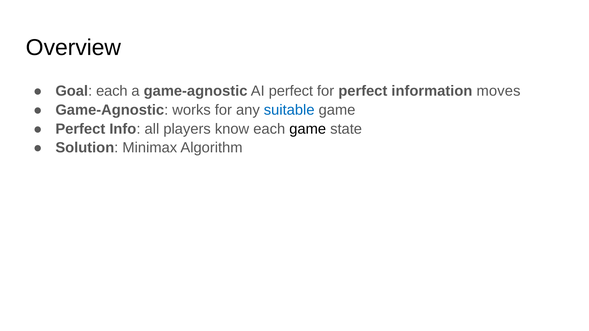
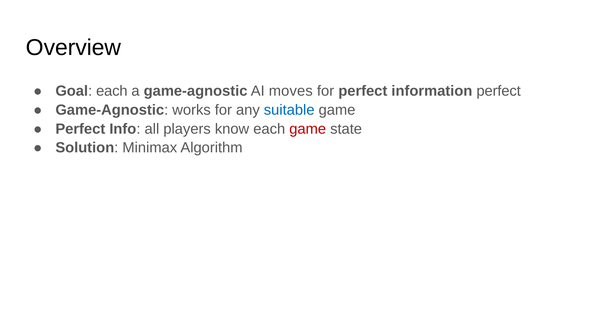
AI perfect: perfect -> moves
information moves: moves -> perfect
game at (308, 129) colour: black -> red
